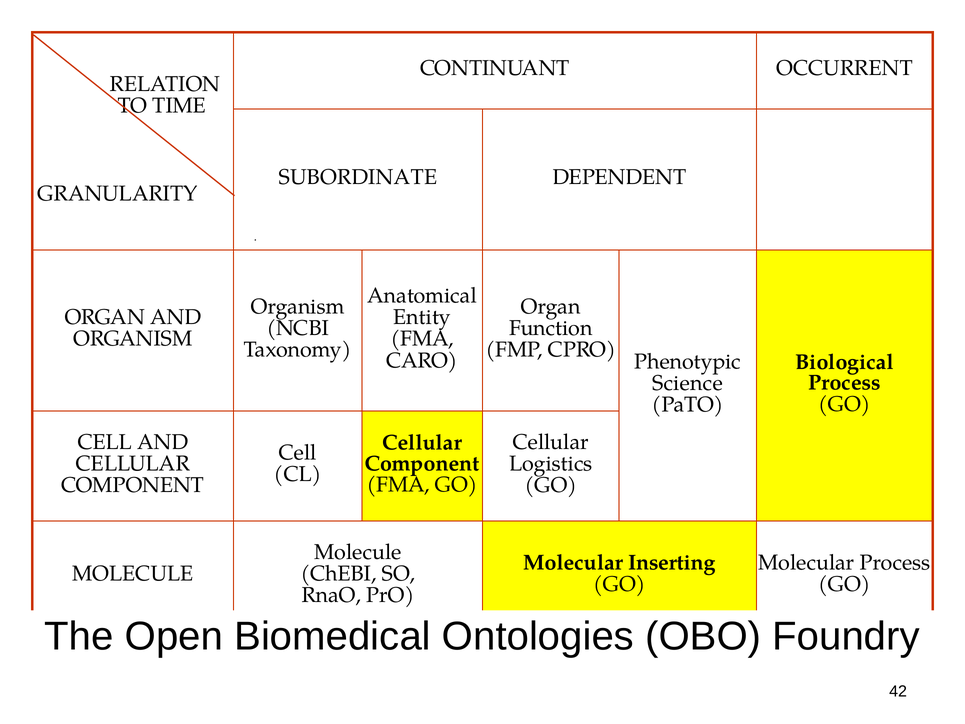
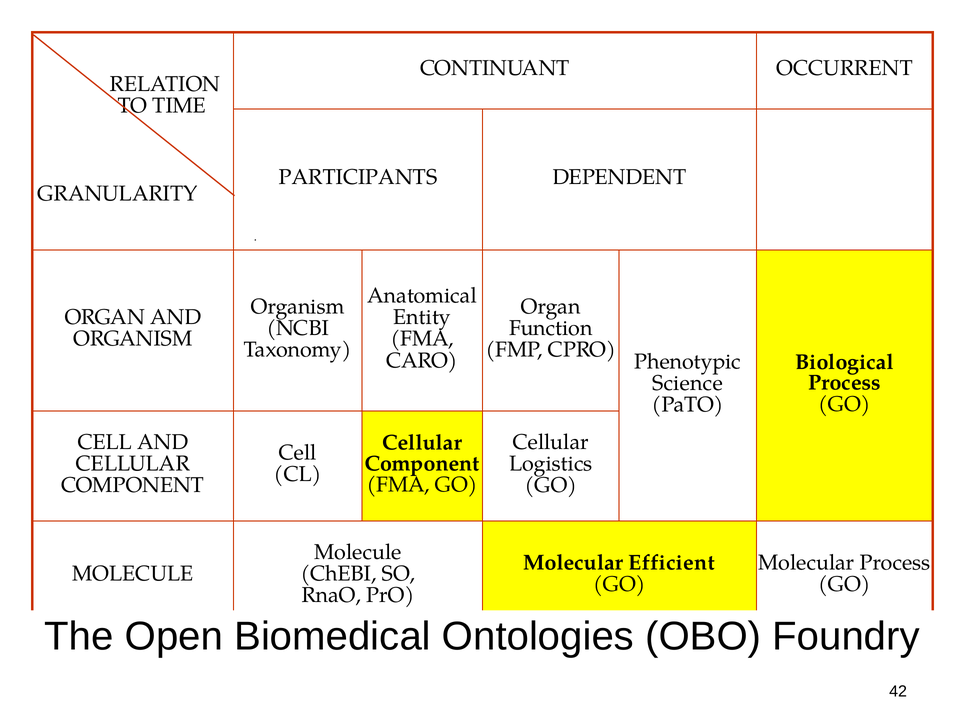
SUBORDINATE: SUBORDINATE -> PARTICIPANTS
Inserting: Inserting -> Efficient
